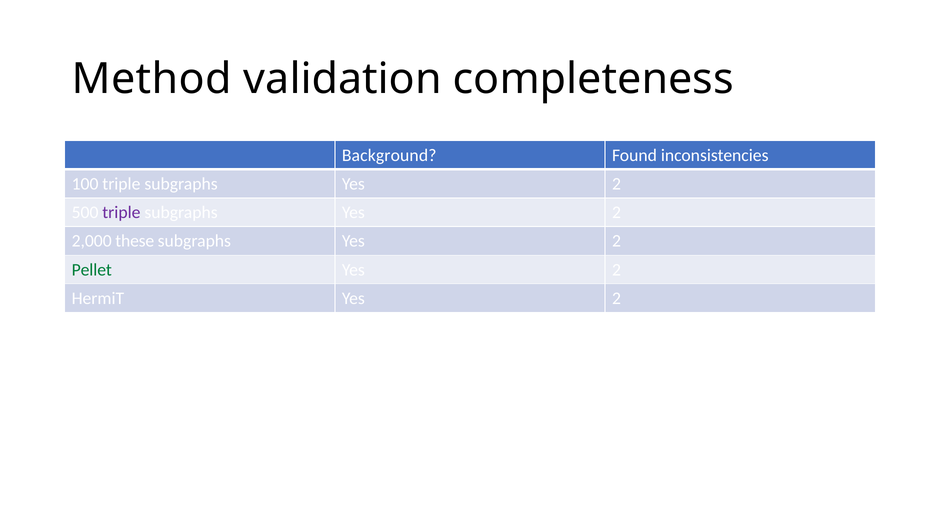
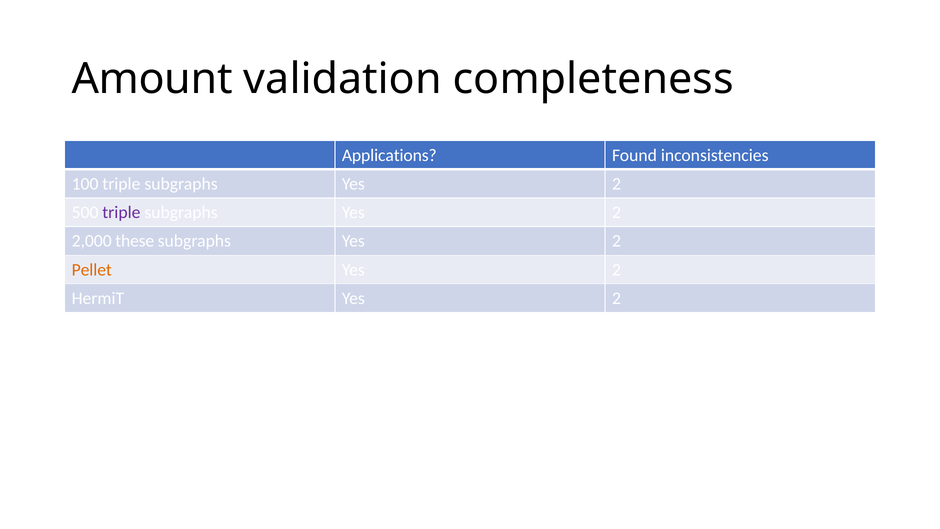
Method: Method -> Amount
Background: Background -> Applications
Pellet colour: green -> orange
